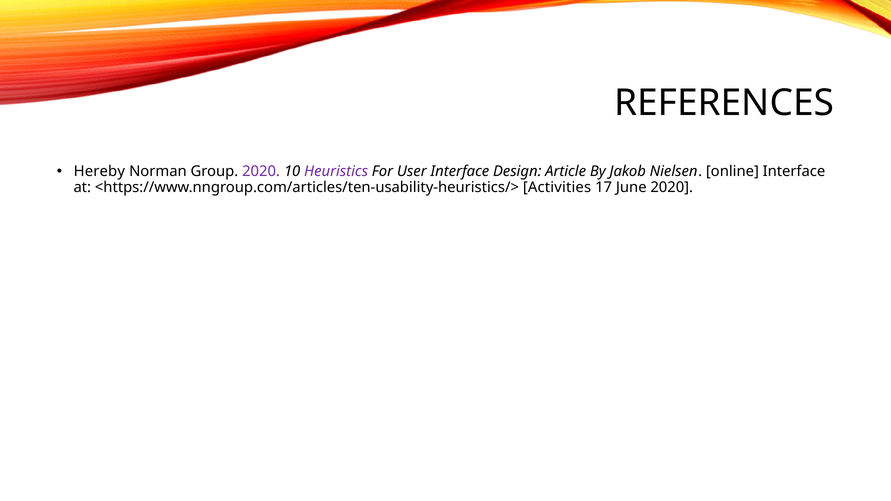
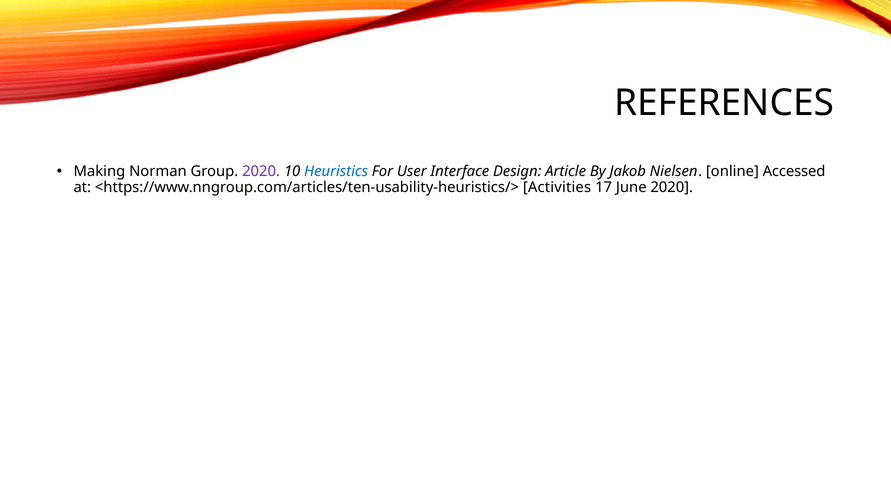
Hereby: Hereby -> Making
Heuristics colour: purple -> blue
online Interface: Interface -> Accessed
